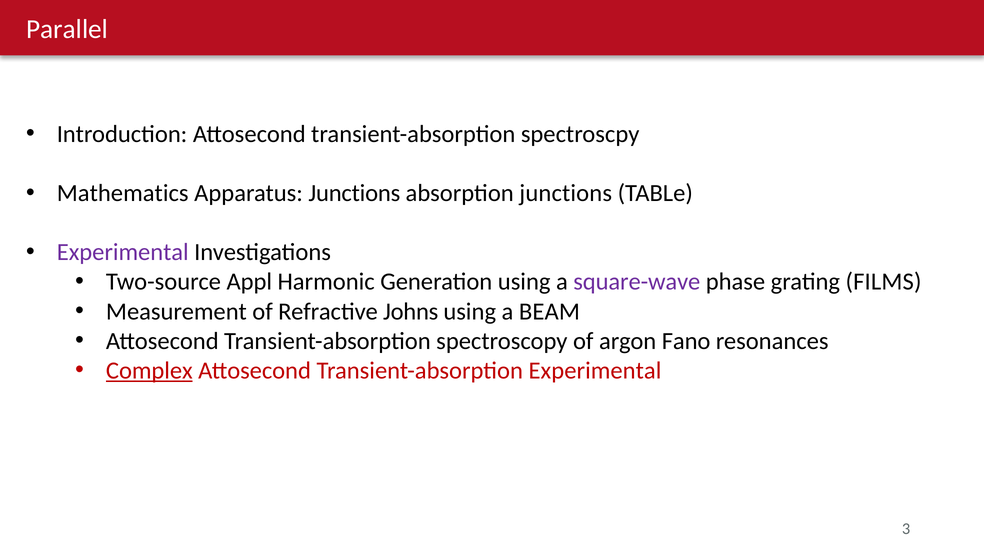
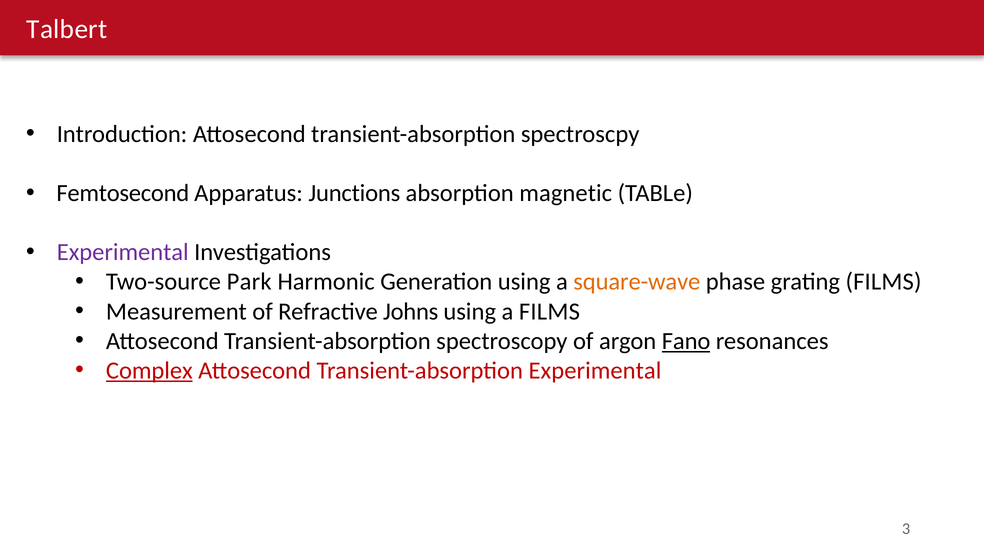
Parallel: Parallel -> Talbert
Mathematics: Mathematics -> Femtosecond
absorption junctions: junctions -> magnetic
Appl: Appl -> Park
square-wave colour: purple -> orange
a BEAM: BEAM -> FILMS
Fano underline: none -> present
